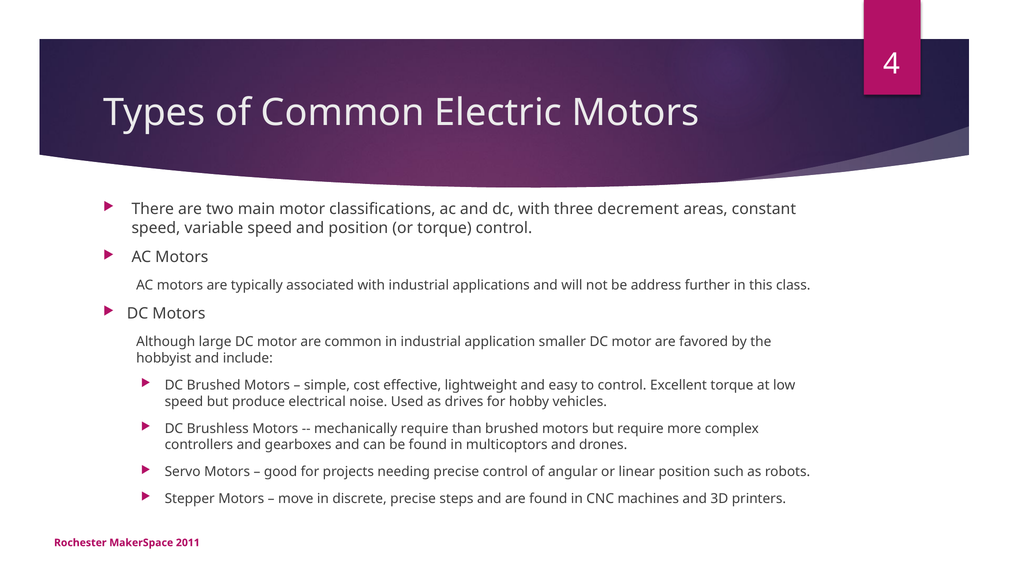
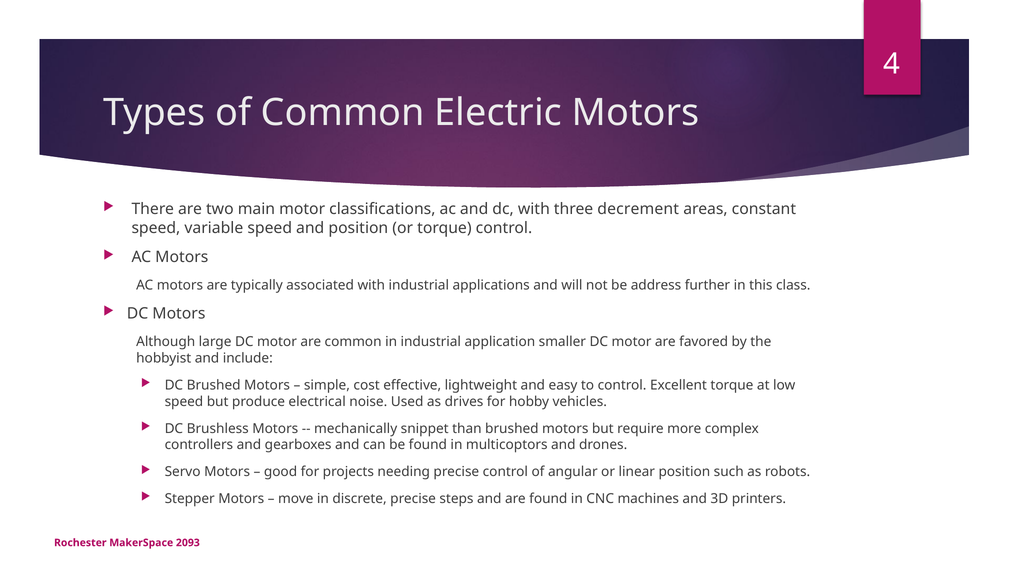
mechanically require: require -> snippet
2011: 2011 -> 2093
